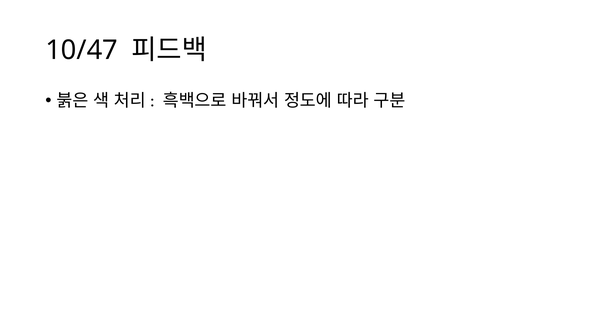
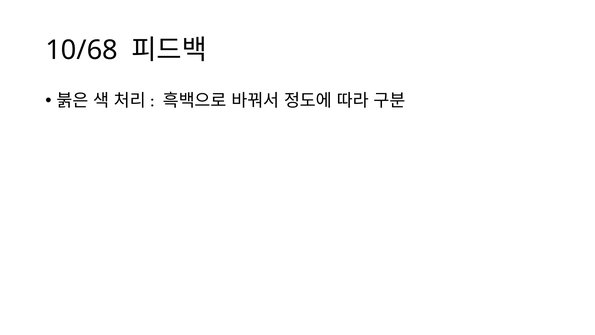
10/47: 10/47 -> 10/68
